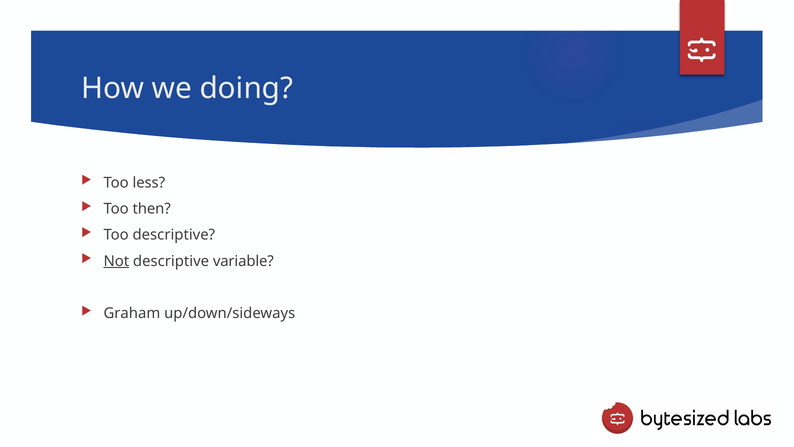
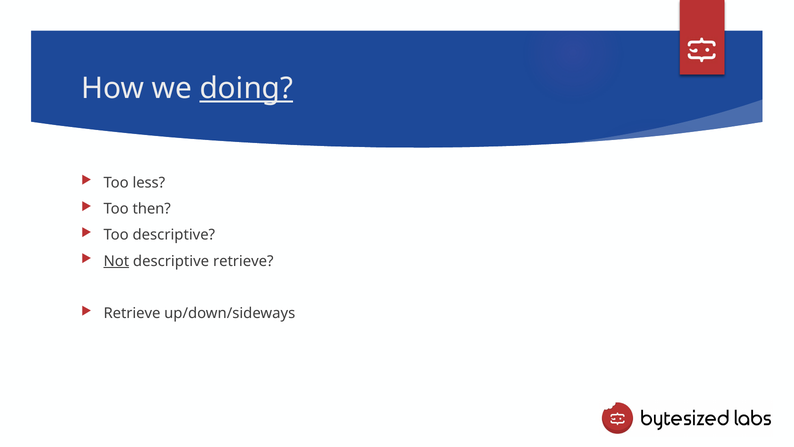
doing underline: none -> present
descriptive variable: variable -> retrieve
Graham at (132, 313): Graham -> Retrieve
